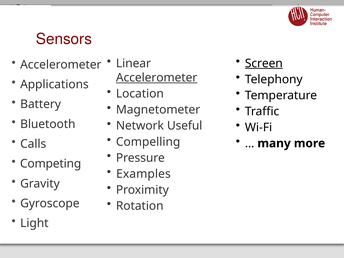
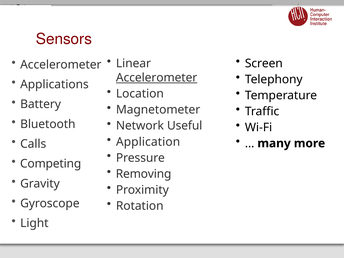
Screen underline: present -> none
Compelling: Compelling -> Application
Examples: Examples -> Removing
